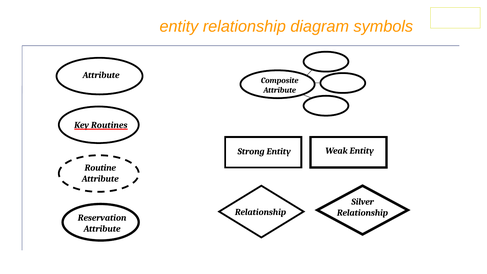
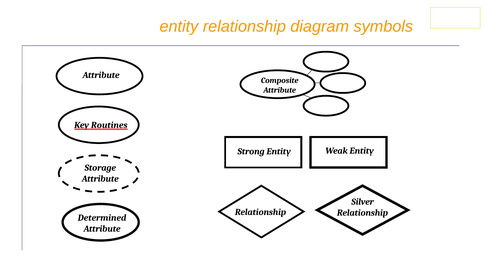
Routine: Routine -> Storage
Reservation: Reservation -> Determined
